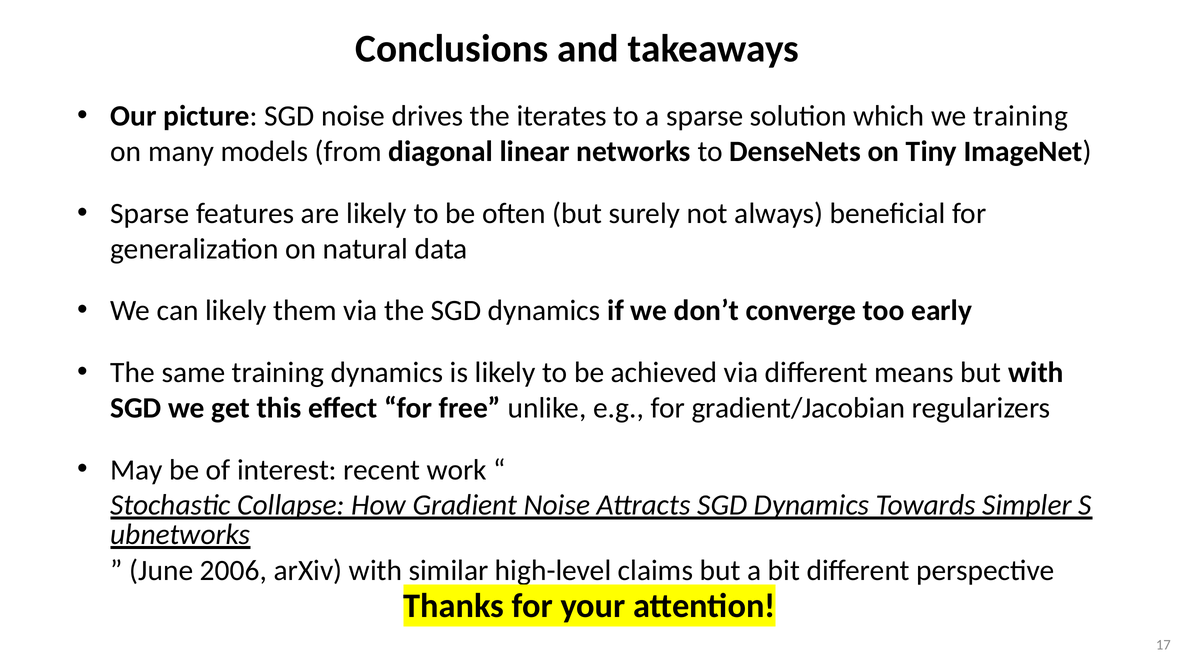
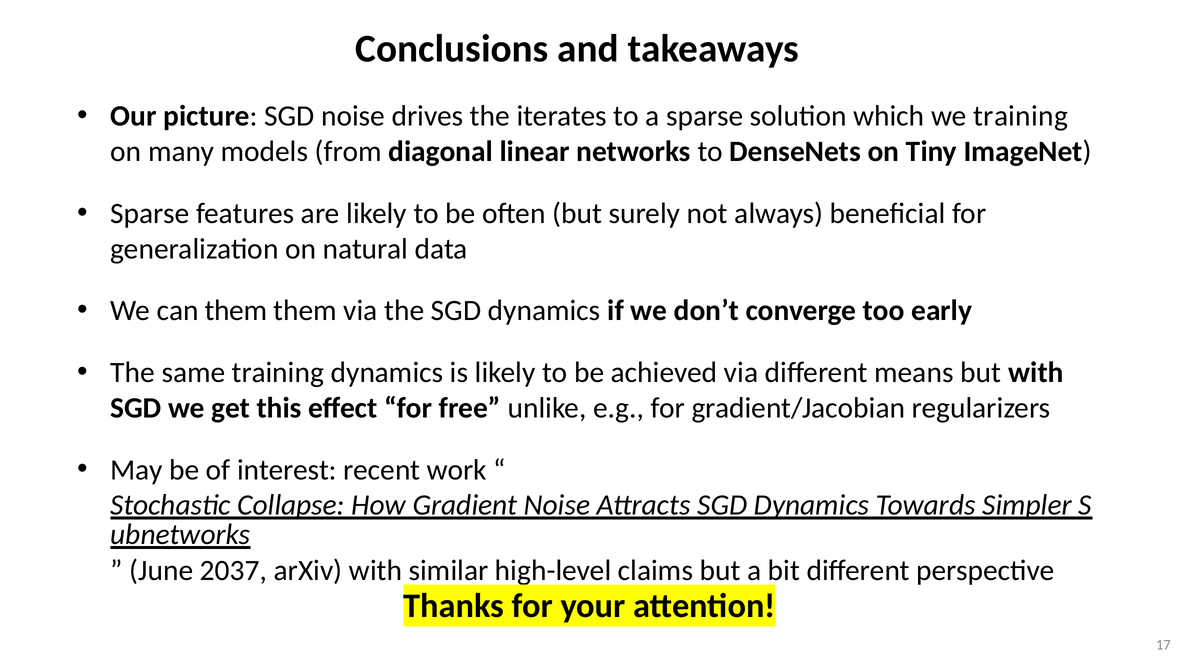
can likely: likely -> them
2006: 2006 -> 2037
